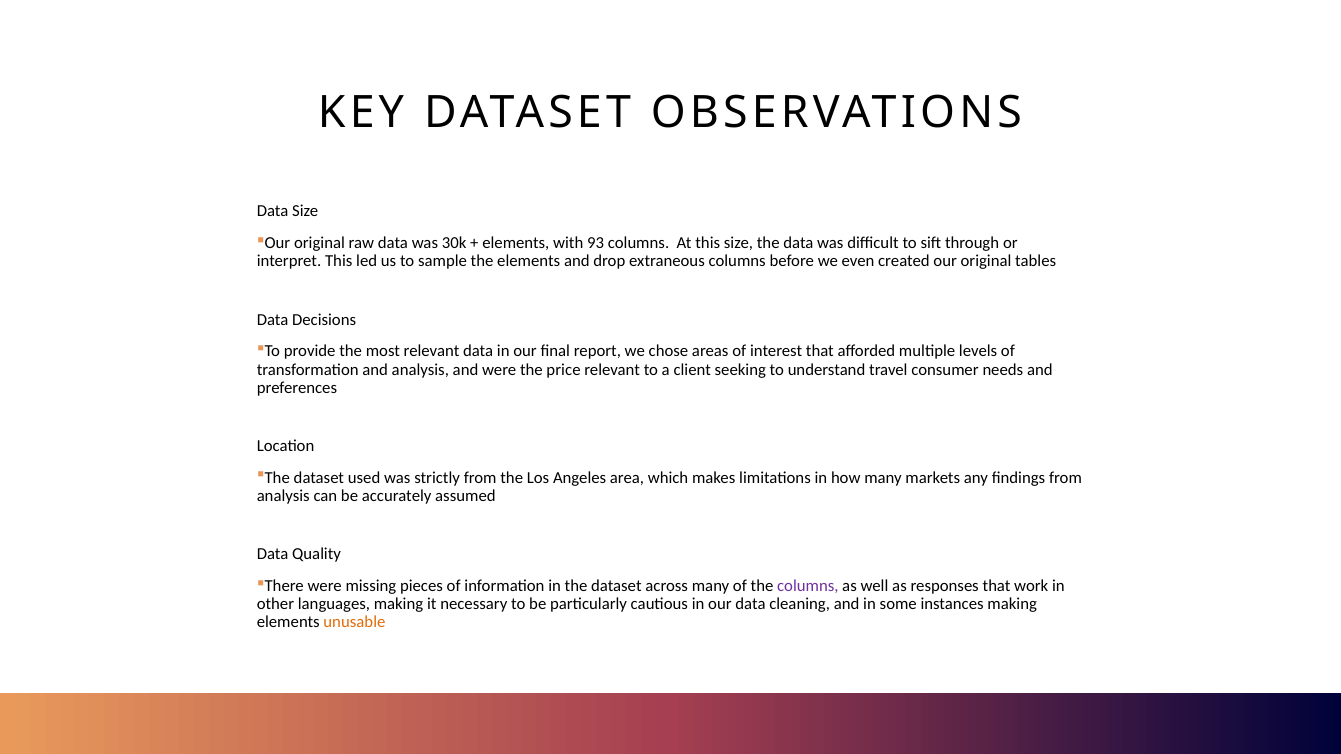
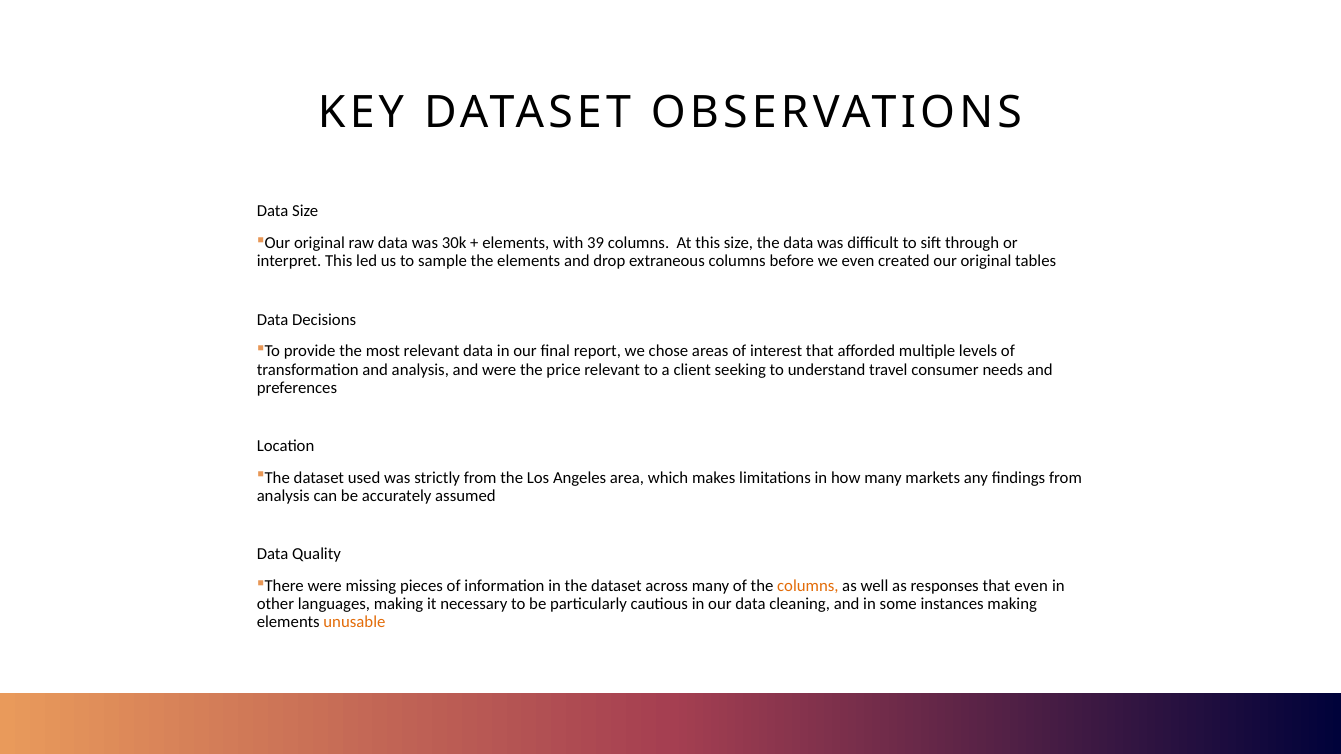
93: 93 -> 39
columns at (808, 586) colour: purple -> orange
that work: work -> even
